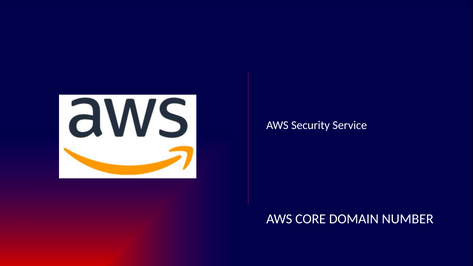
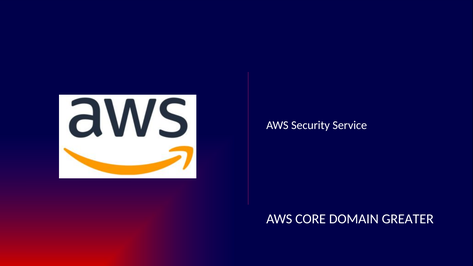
NUMBER: NUMBER -> GREATER
